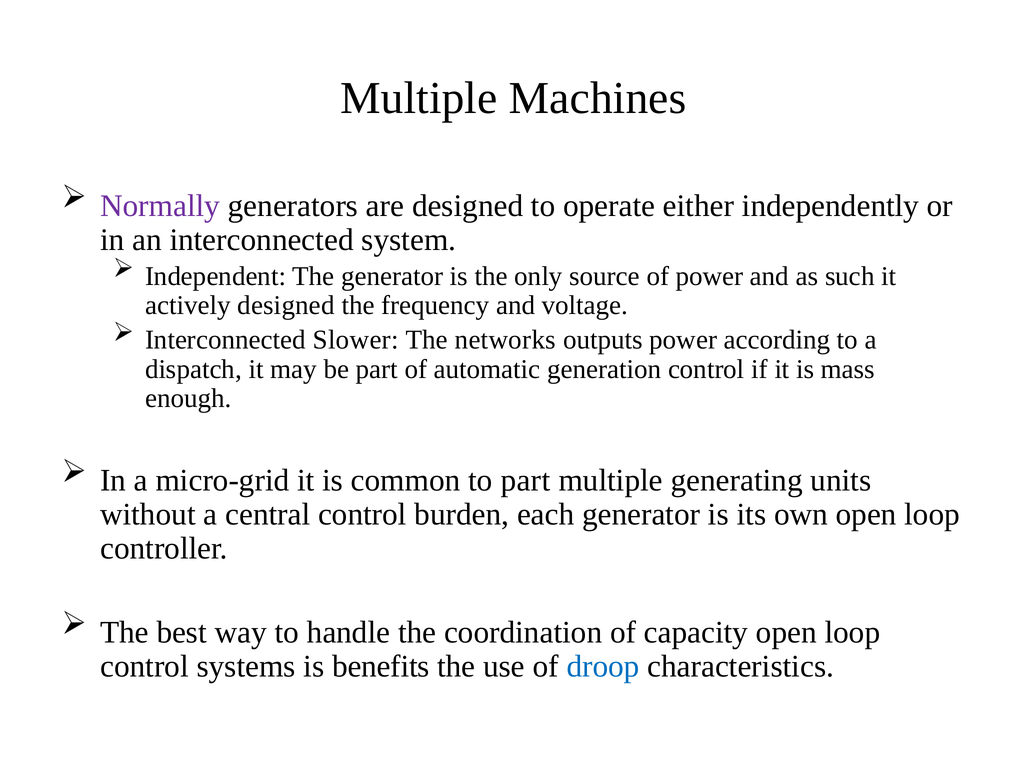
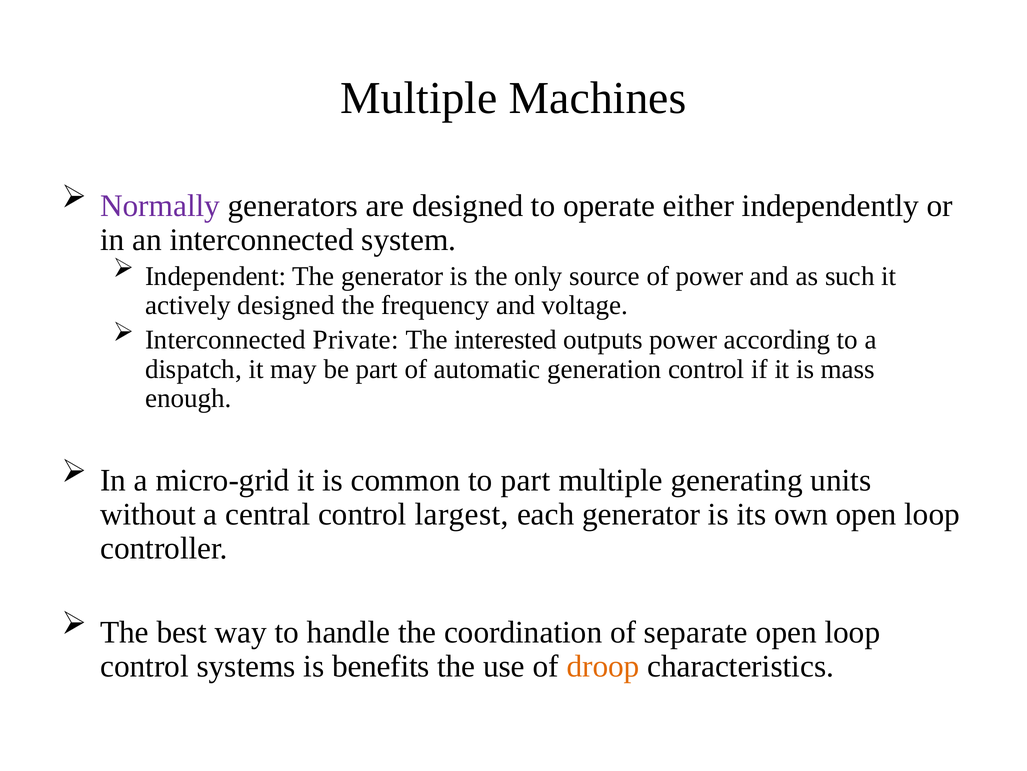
Slower: Slower -> Private
networks: networks -> interested
burden: burden -> largest
capacity: capacity -> separate
droop colour: blue -> orange
